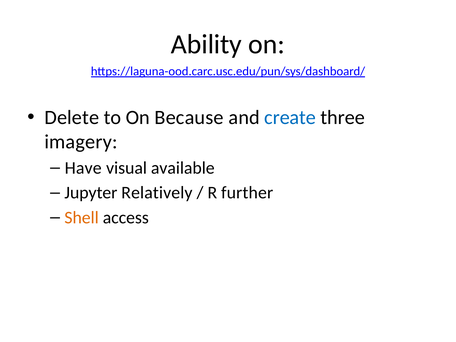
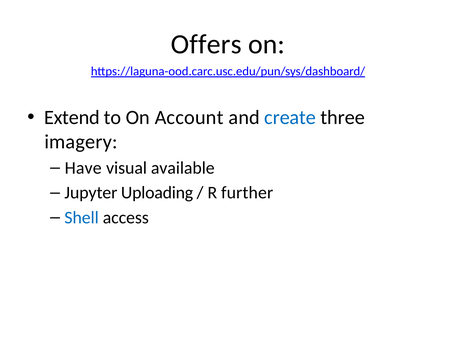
Ability: Ability -> Offers
Delete: Delete -> Extend
Because: Because -> Account
Relatively: Relatively -> Uploading
Shell colour: orange -> blue
